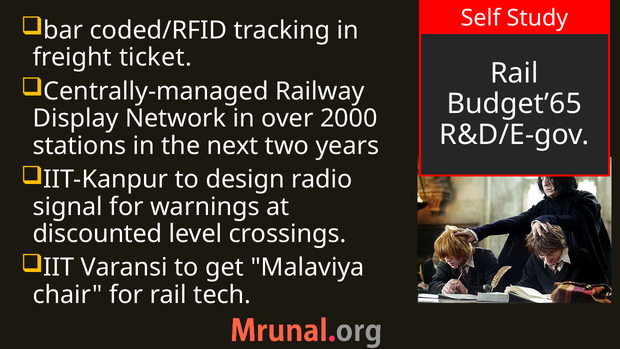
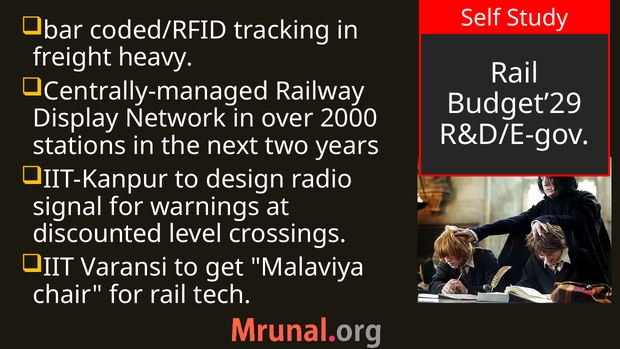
ticket: ticket -> heavy
Budget’65: Budget’65 -> Budget’29
